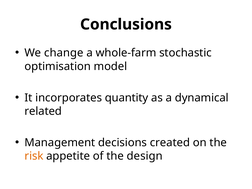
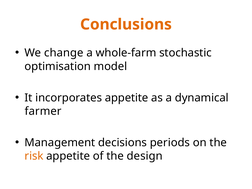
Conclusions colour: black -> orange
incorporates quantity: quantity -> appetite
related: related -> farmer
created: created -> periods
